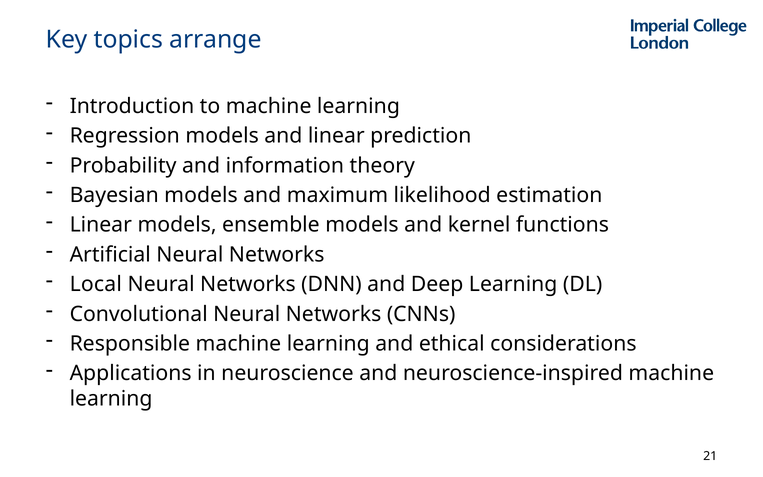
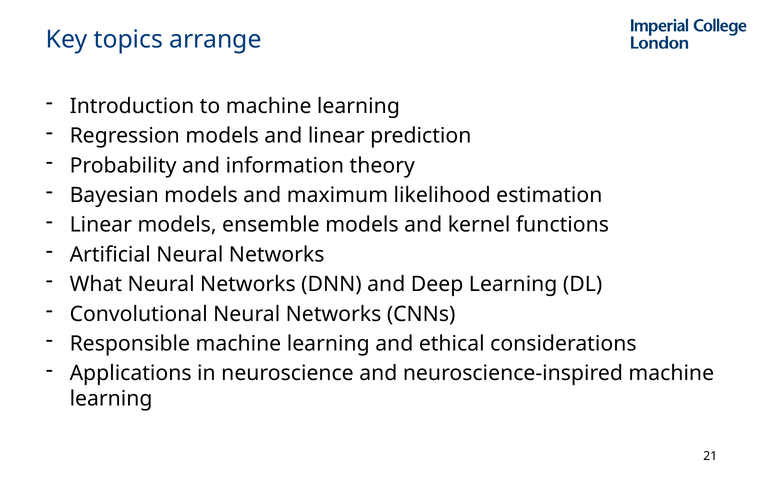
Local: Local -> What
